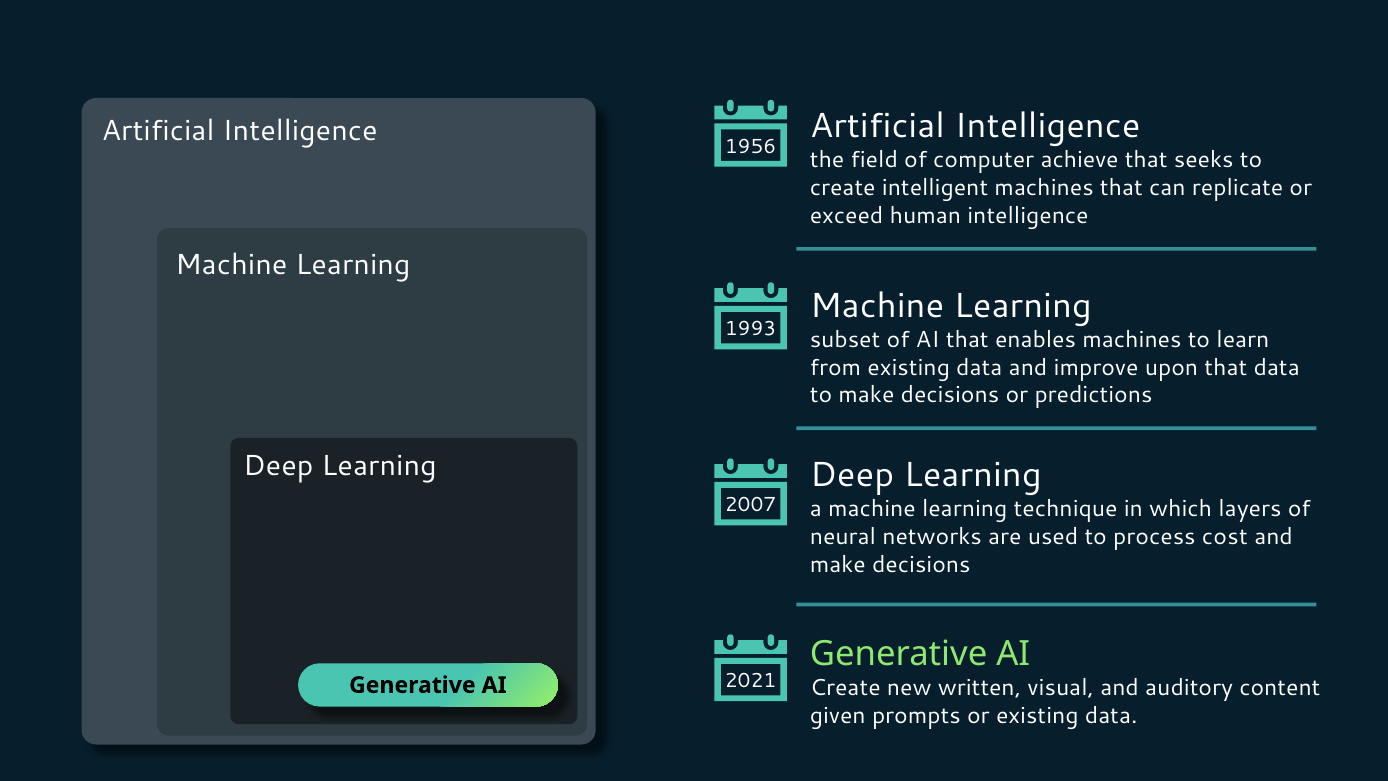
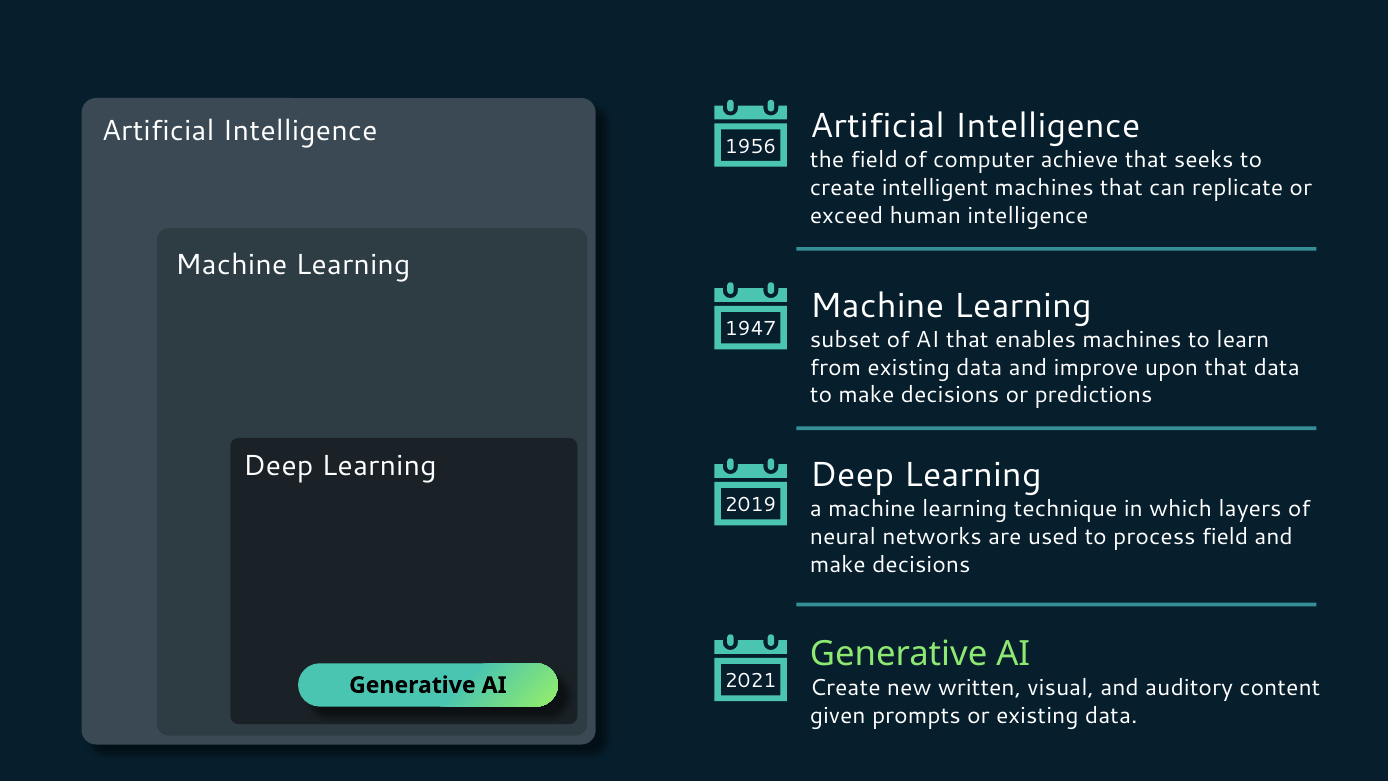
1993: 1993 -> 1947
2007: 2007 -> 2019
process cost: cost -> field
